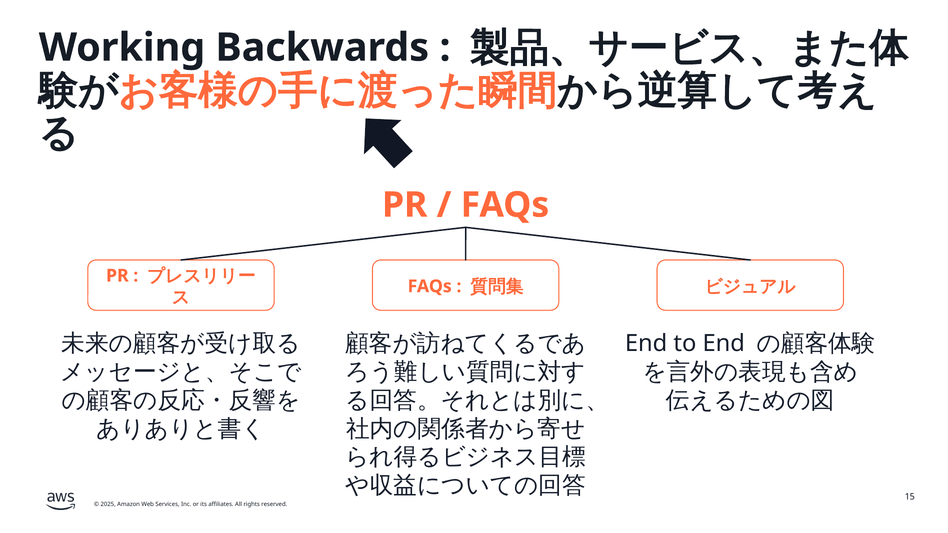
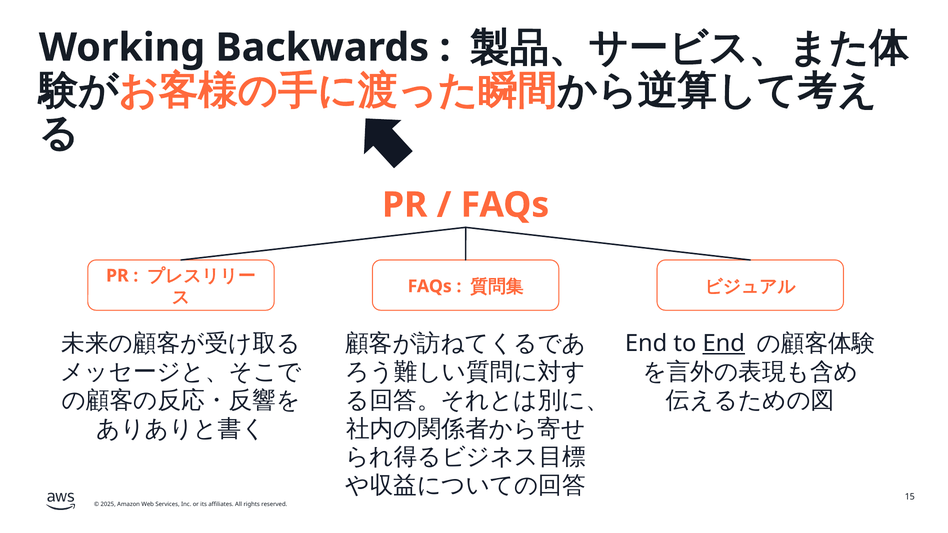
End at (724, 344) underline: none -> present
